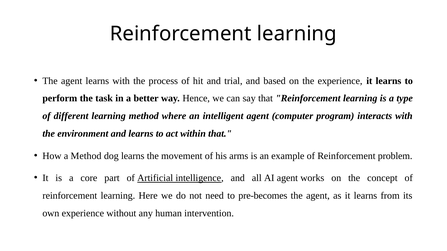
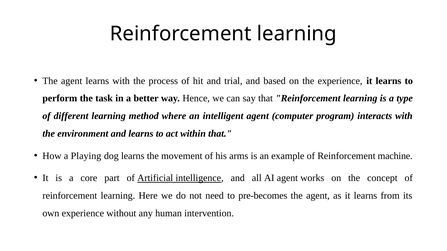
a Method: Method -> Playing
problem: problem -> machine
